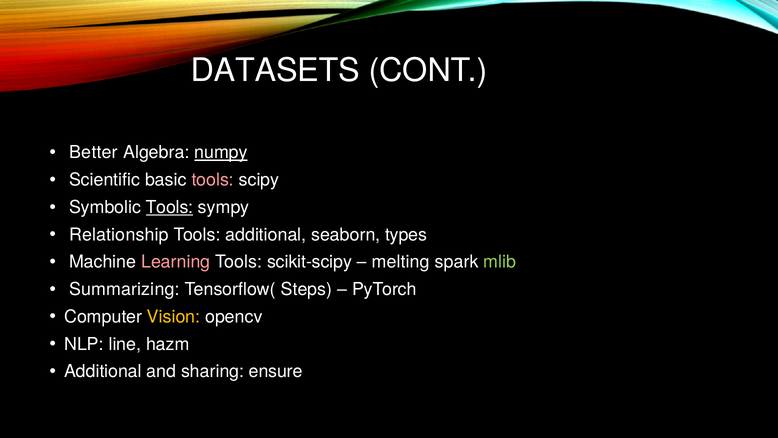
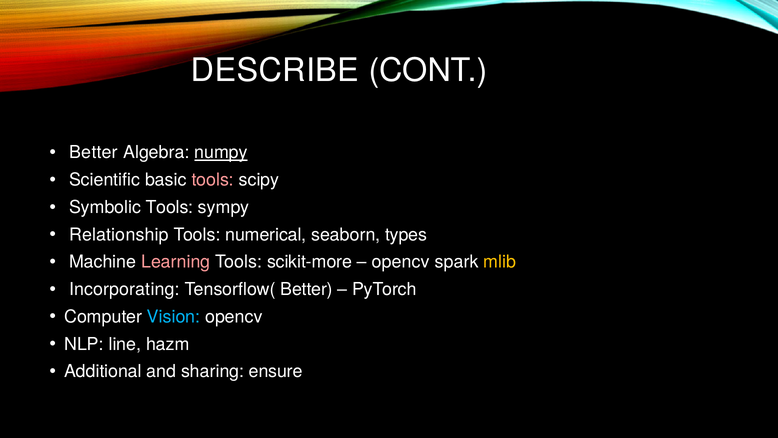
DATASETS: DATASETS -> DESCRIBE
Tools at (170, 207) underline: present -> none
Tools additional: additional -> numerical
scikit-scipy: scikit-scipy -> scikit-more
melting at (401, 262): melting -> opencv
mlib colour: light green -> yellow
Summarizing: Summarizing -> Incorporating
Tensorflow( Steps: Steps -> Better
Vision colour: yellow -> light blue
